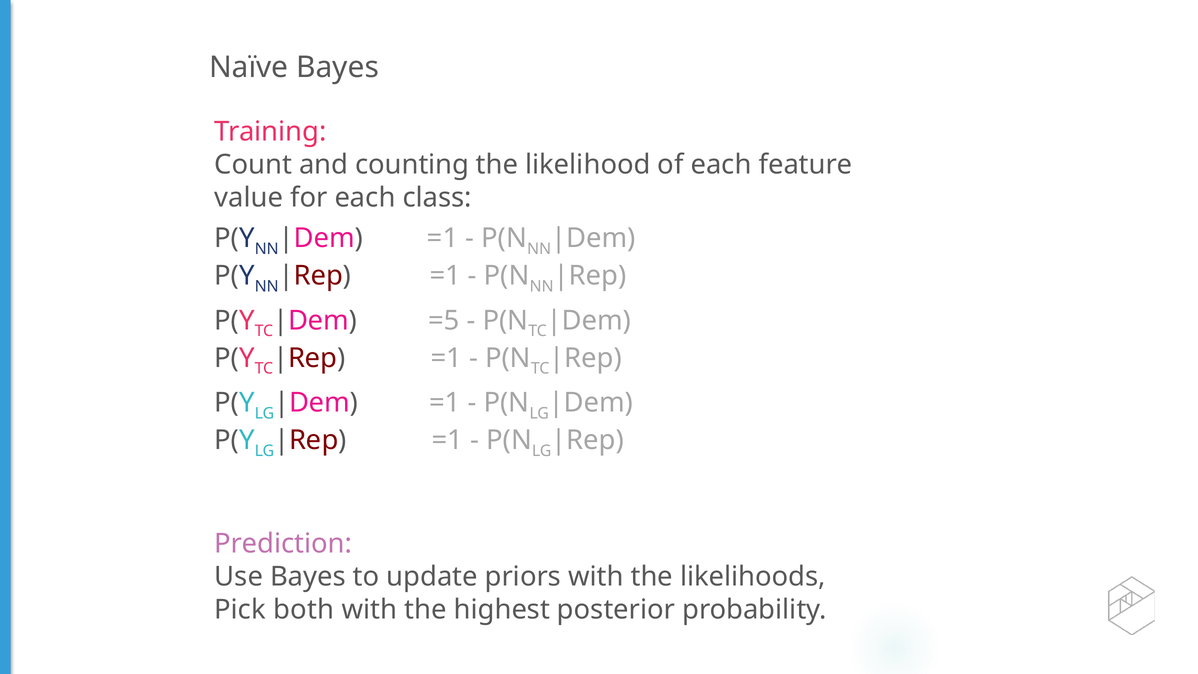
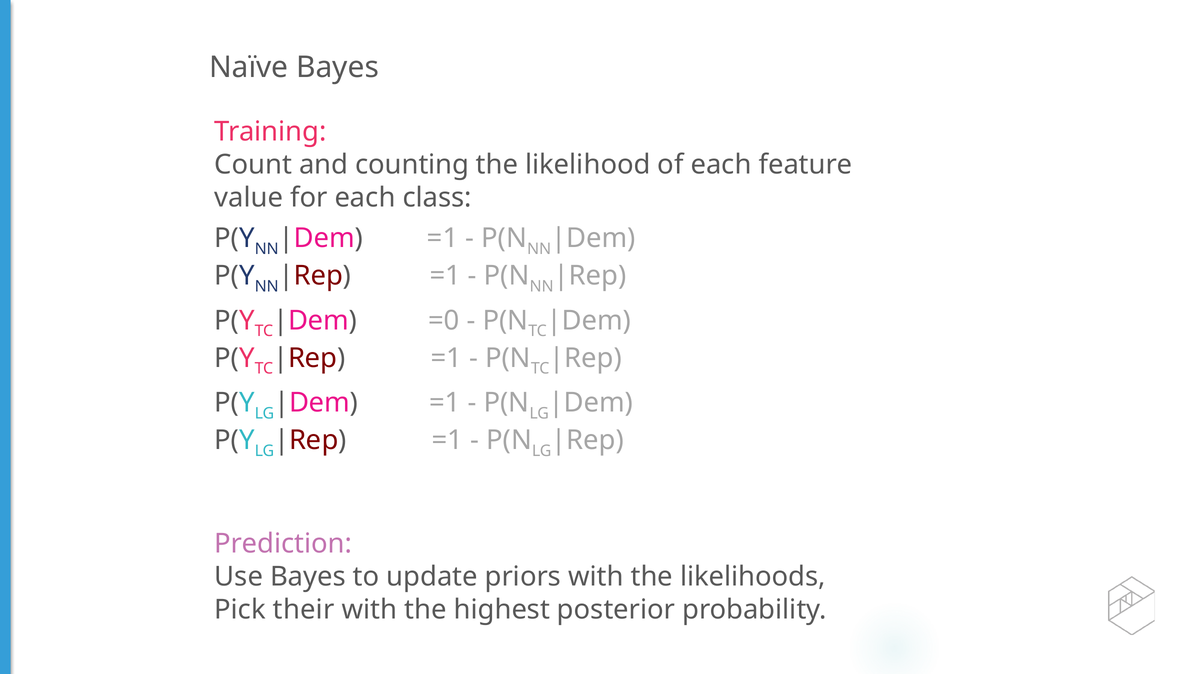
=5: =5 -> =0
both: both -> their
